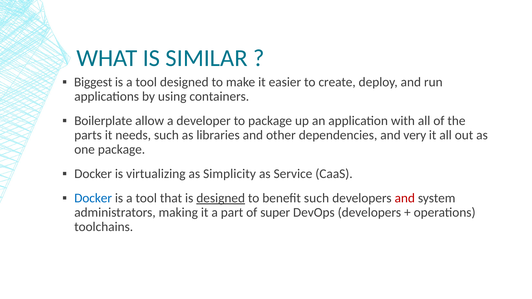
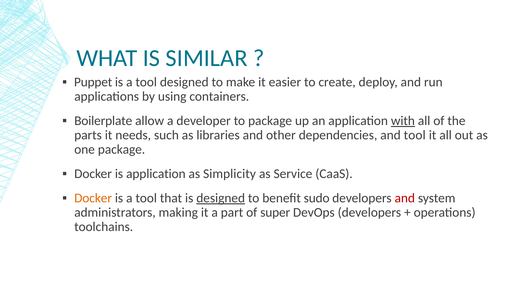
Biggest: Biggest -> Puppet
with underline: none -> present
and very: very -> tool
is virtualizing: virtualizing -> application
Docker at (93, 198) colour: blue -> orange
benefit such: such -> sudo
